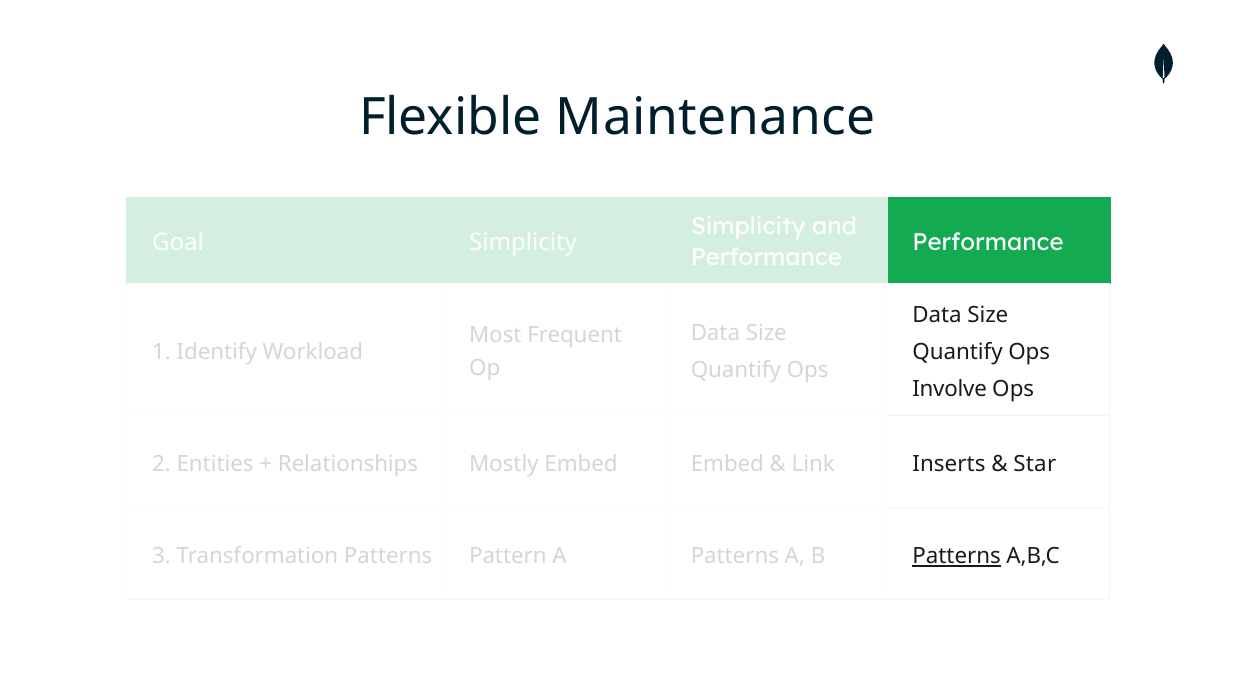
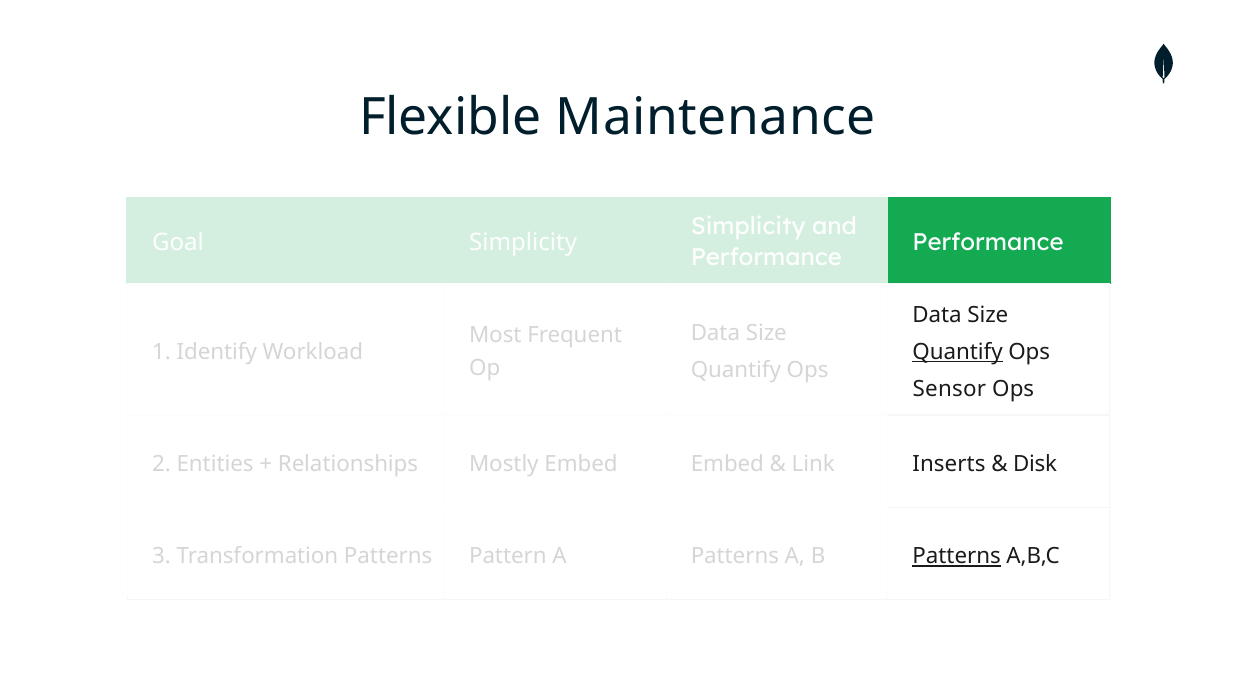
Quantify at (958, 352) underline: none -> present
Involve: Involve -> Sensor
Star: Star -> Disk
